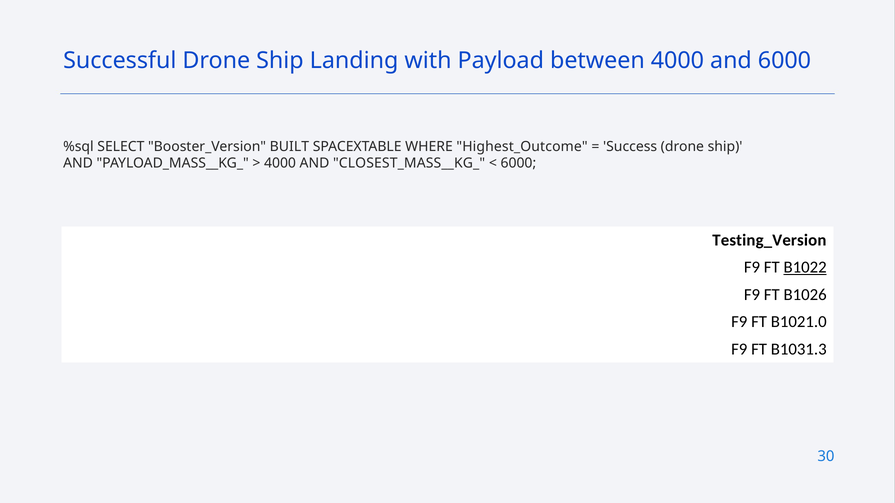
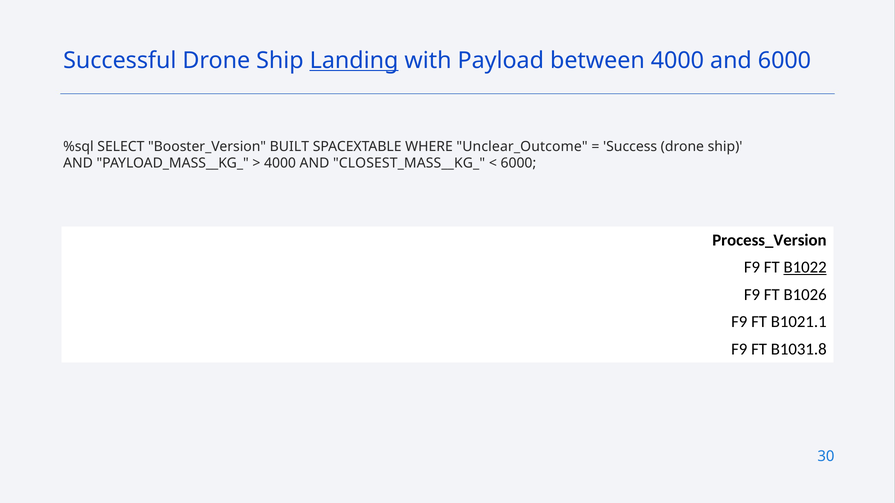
Landing underline: none -> present
Highest_Outcome: Highest_Outcome -> Unclear_Outcome
Testing_Version: Testing_Version -> Process_Version
B1021.0: B1021.0 -> B1021.1
B1031.3: B1031.3 -> B1031.8
